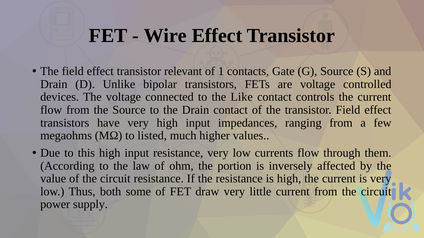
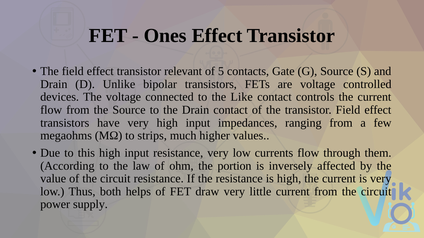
Wire: Wire -> Ones
1: 1 -> 5
listed: listed -> strips
some: some -> helps
